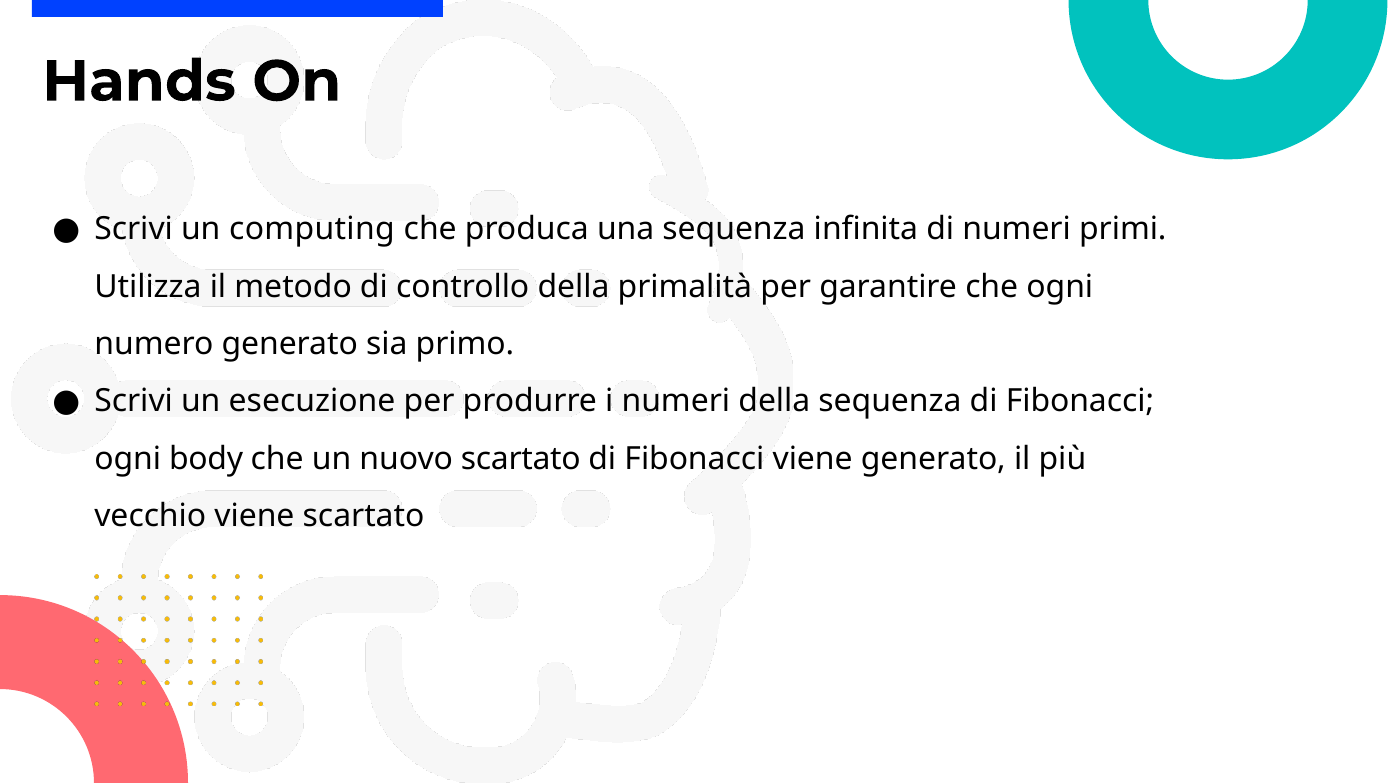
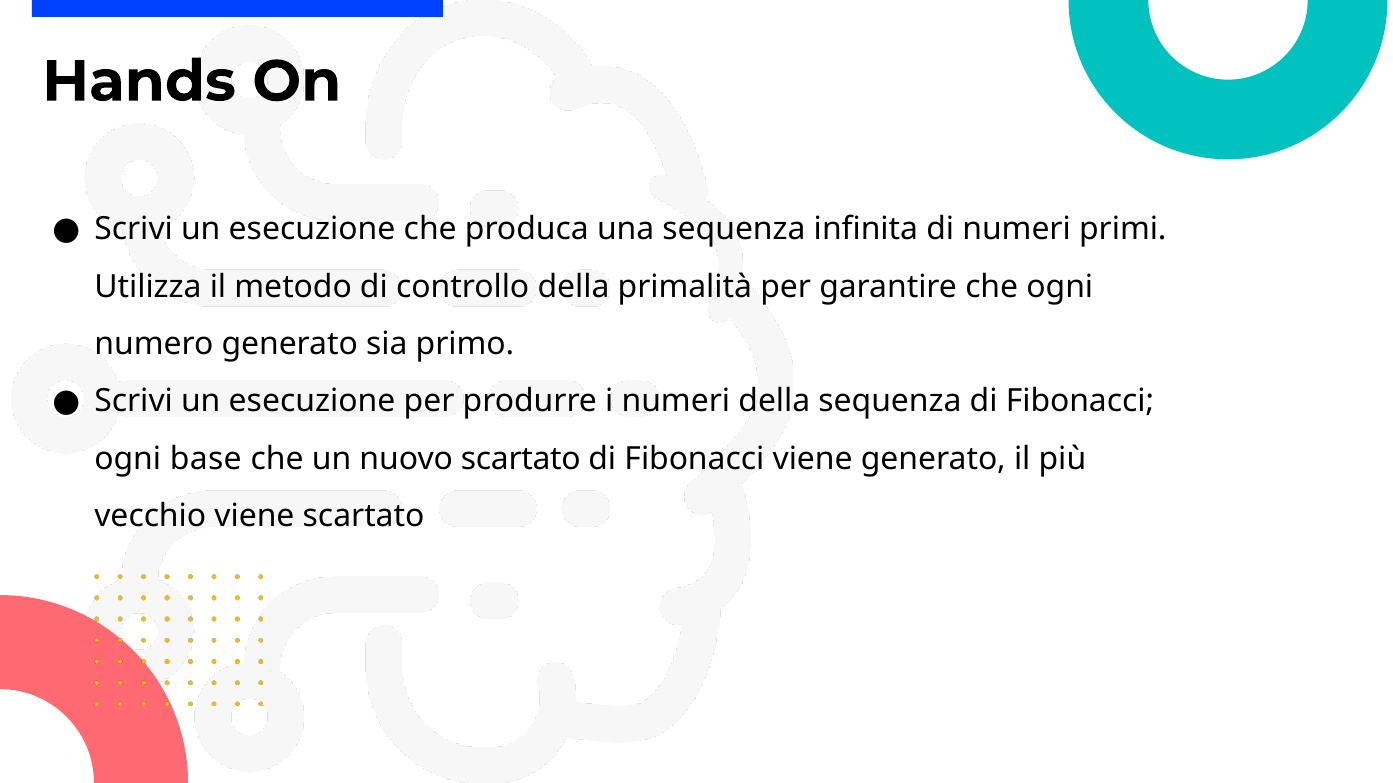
computing at (312, 229): computing -> esecuzione
body: body -> base
